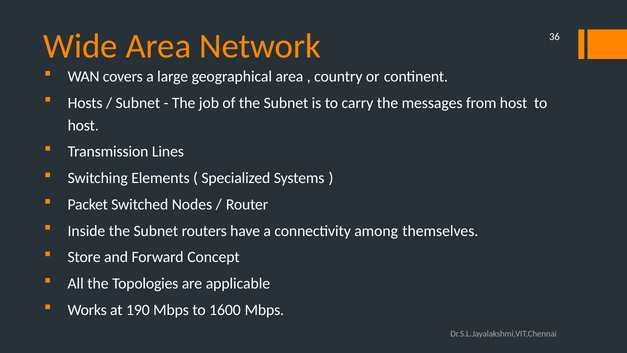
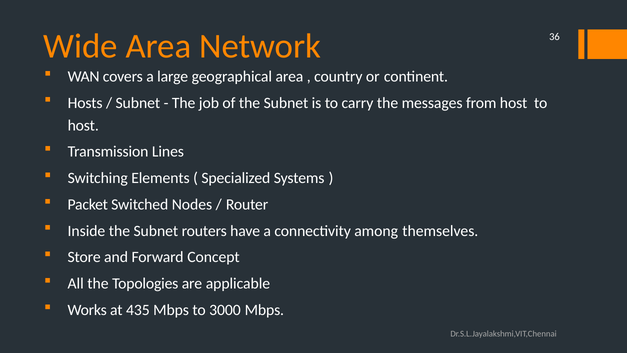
190: 190 -> 435
1600: 1600 -> 3000
